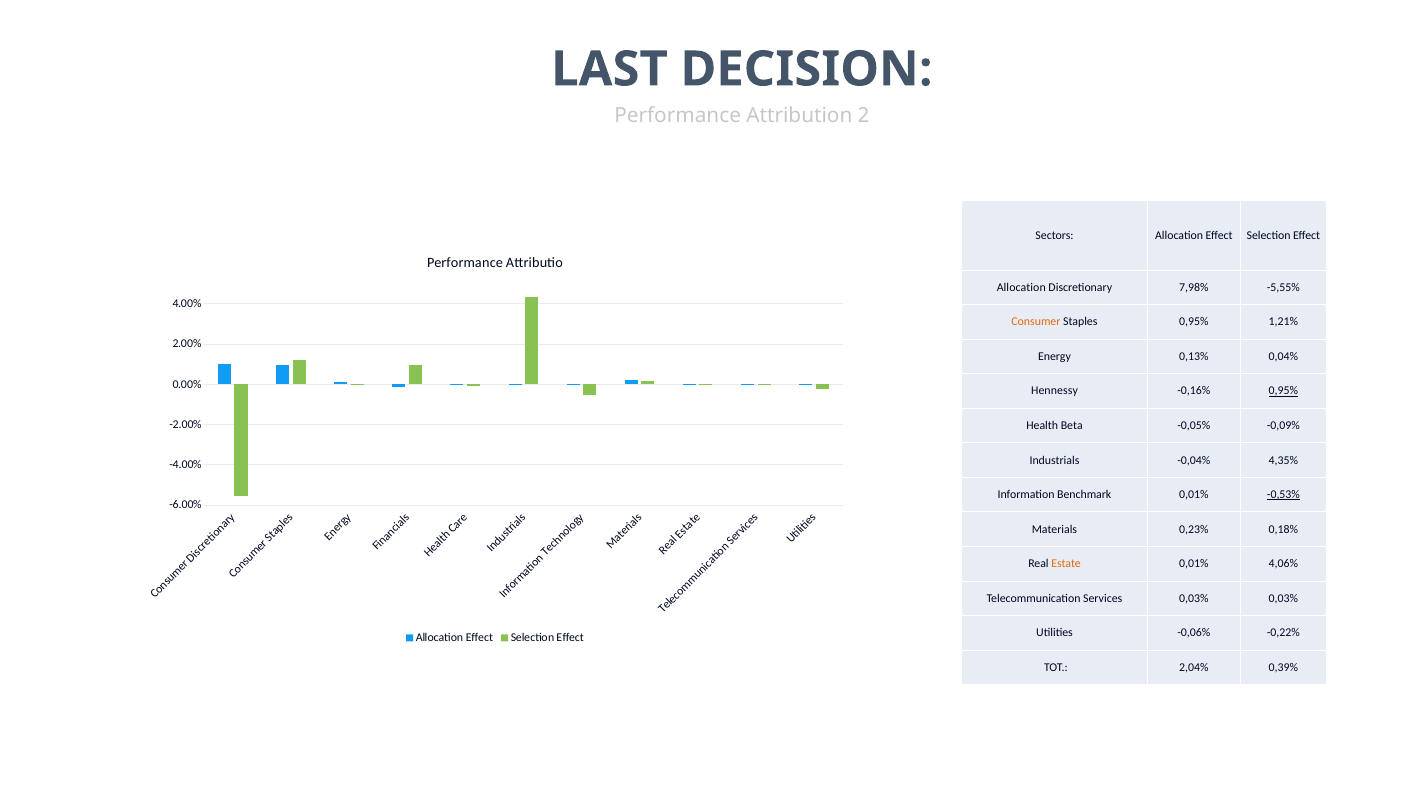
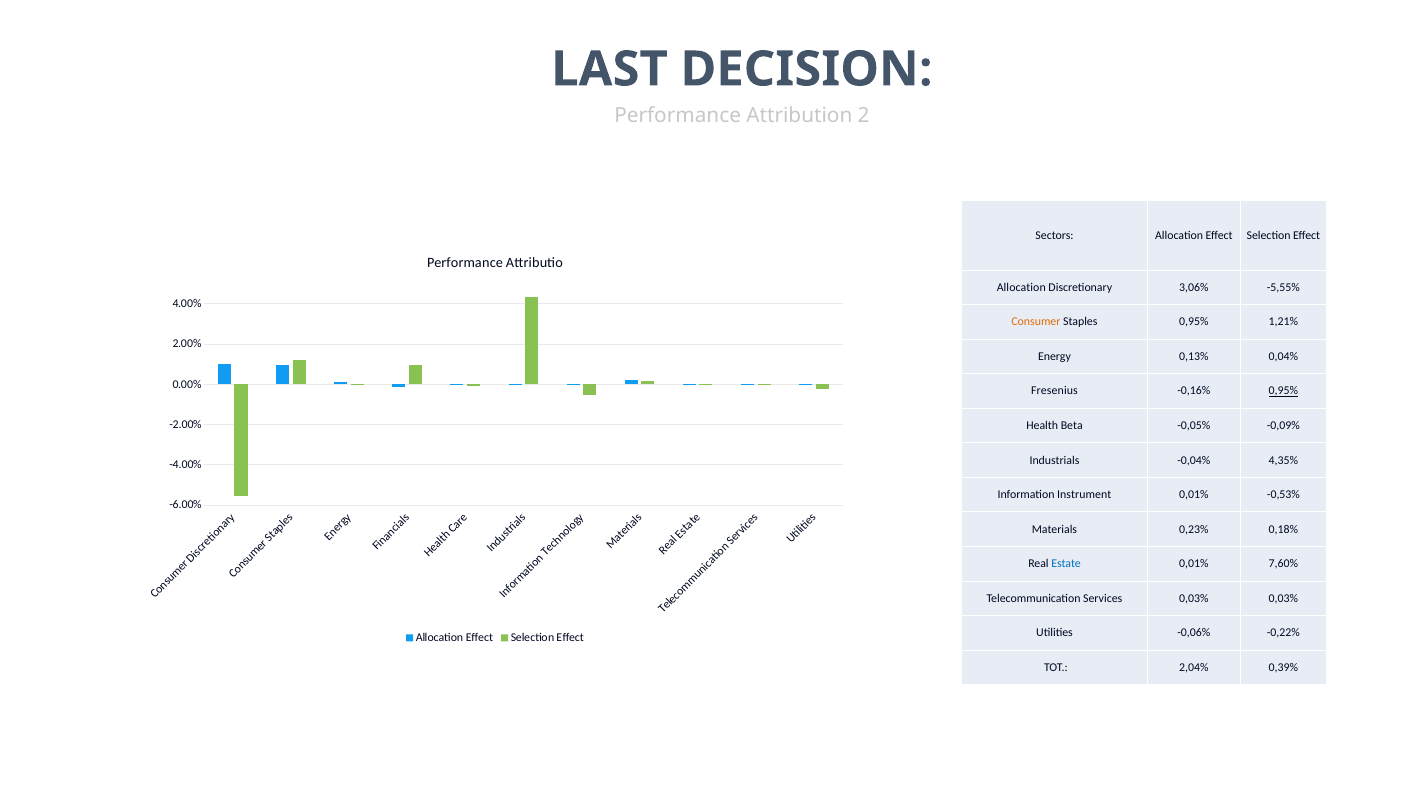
7,98%: 7,98% -> 3,06%
Hennessy: Hennessy -> Fresenius
Benchmark: Benchmark -> Instrument
-0,53% underline: present -> none
Estate colour: orange -> blue
4,06%: 4,06% -> 7,60%
